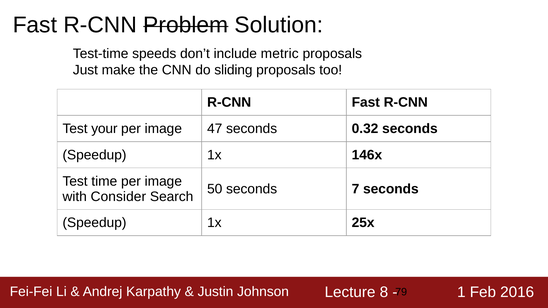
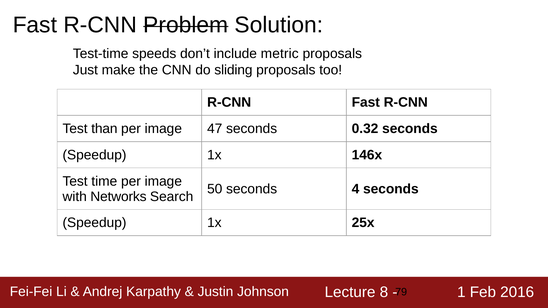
your: your -> than
7: 7 -> 4
Consider: Consider -> Networks
